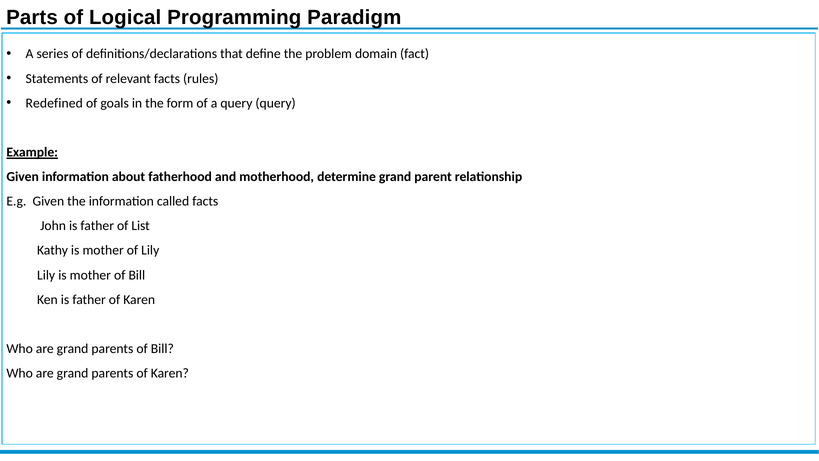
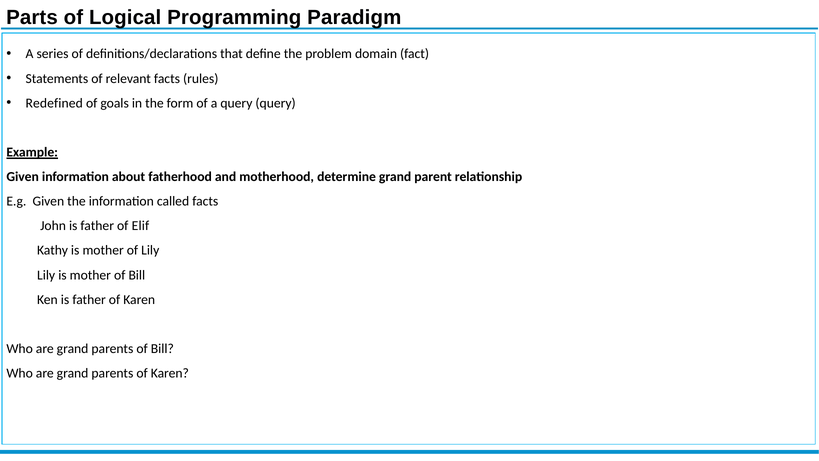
List: List -> Elif
